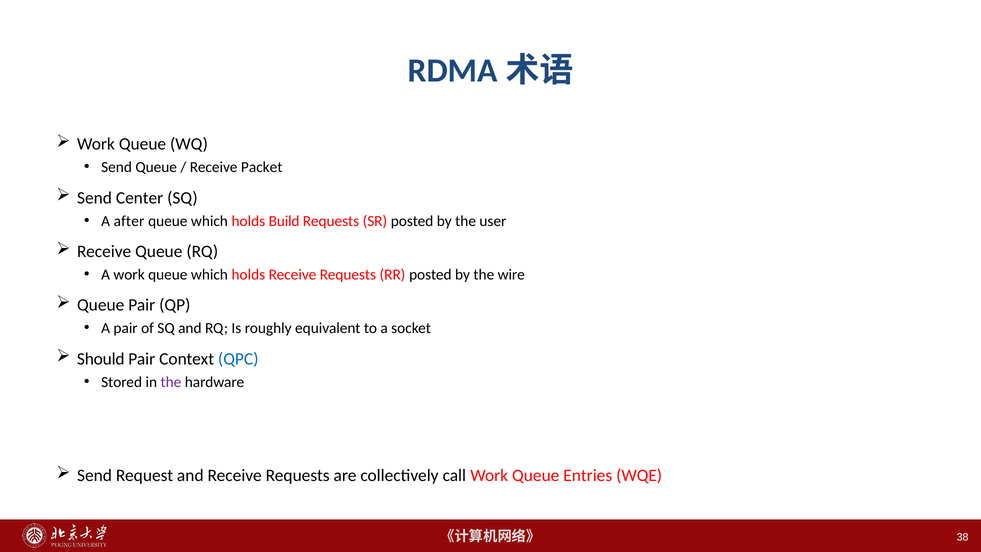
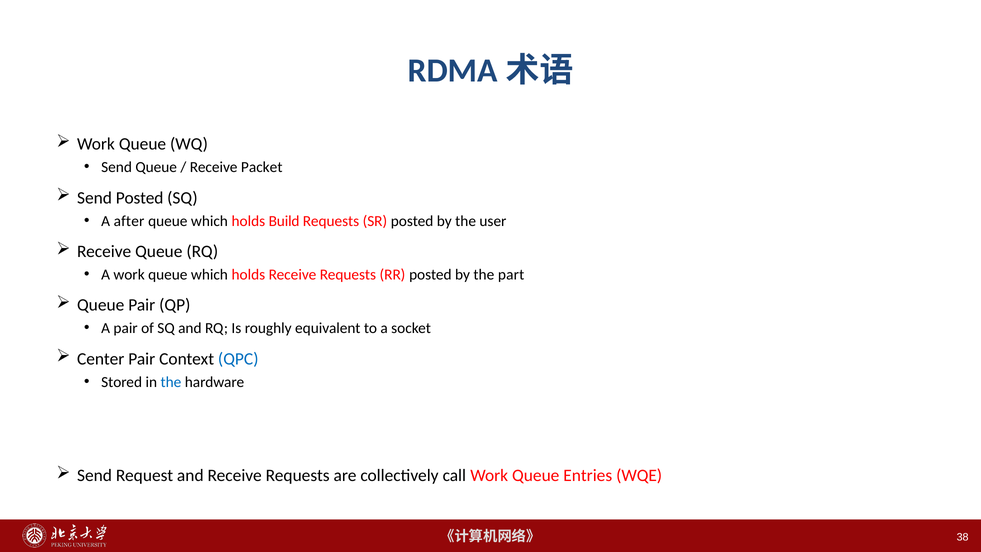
Send Center: Center -> Posted
wire: wire -> part
Should: Should -> Center
the at (171, 382) colour: purple -> blue
